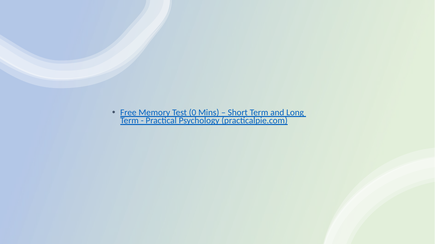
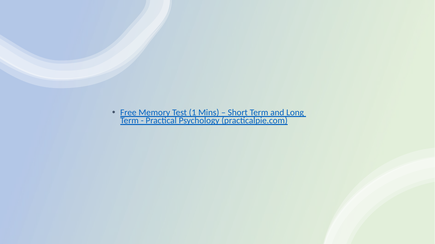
0: 0 -> 1
